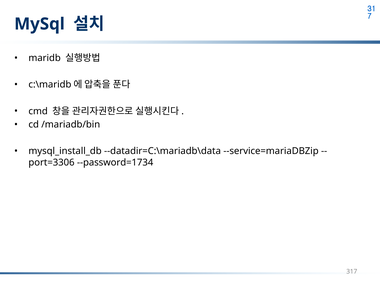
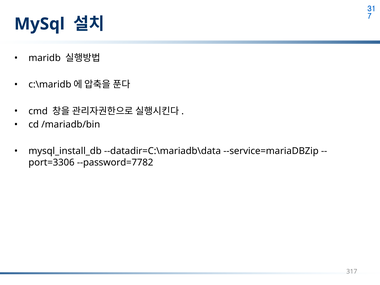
--password=1734: --password=1734 -> --password=7782
